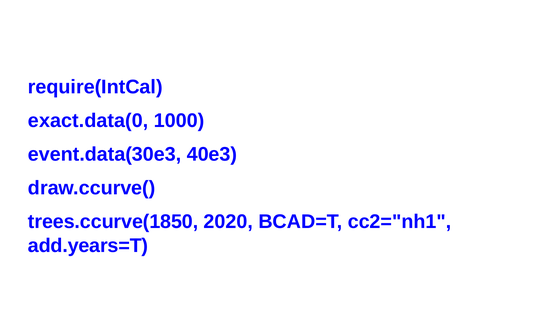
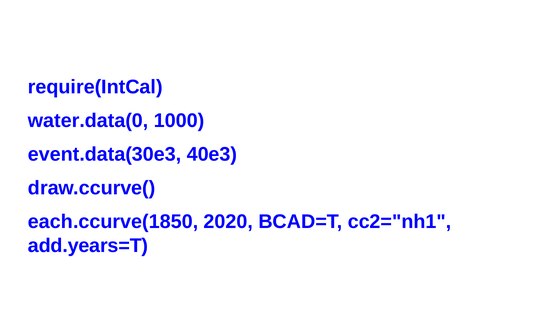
exact.data(0: exact.data(0 -> water.data(0
trees.ccurve(1850: trees.ccurve(1850 -> each.ccurve(1850
